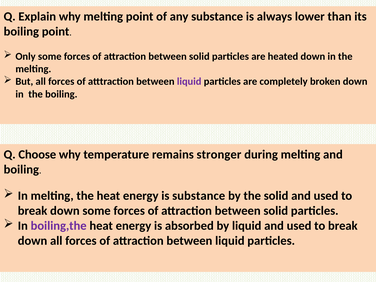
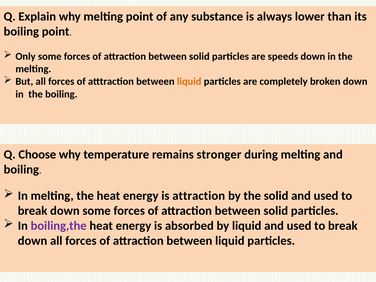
heated: heated -> speeds
liquid at (189, 82) colour: purple -> orange
is substance: substance -> attraction
